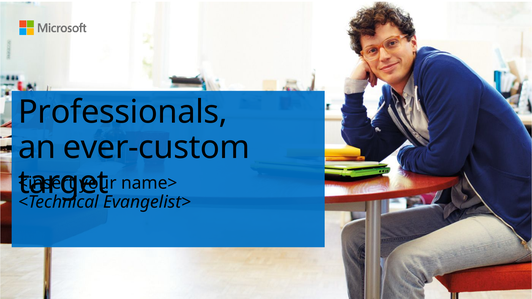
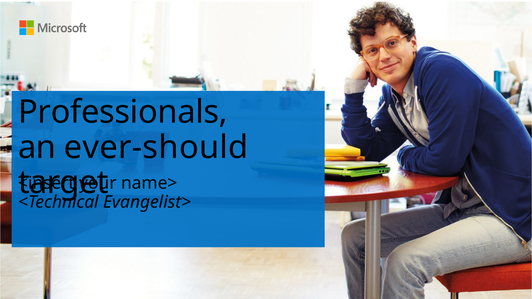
ever-custom: ever-custom -> ever-should
